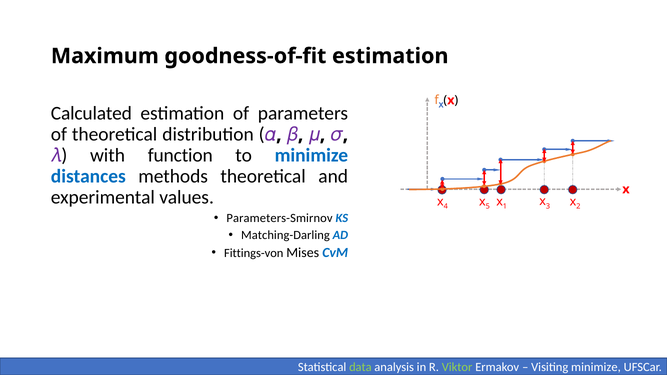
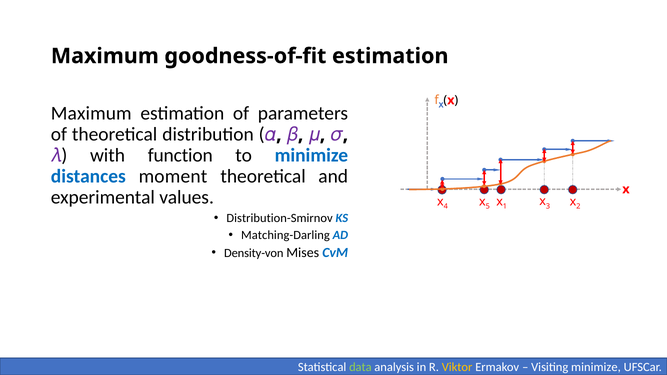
Calculated at (91, 113): Calculated -> Maximum
methods: methods -> moment
Parameters-Smirnov: Parameters-Smirnov -> Distribution-Smirnov
Fittings-von: Fittings-von -> Density-von
Viktor colour: light green -> yellow
